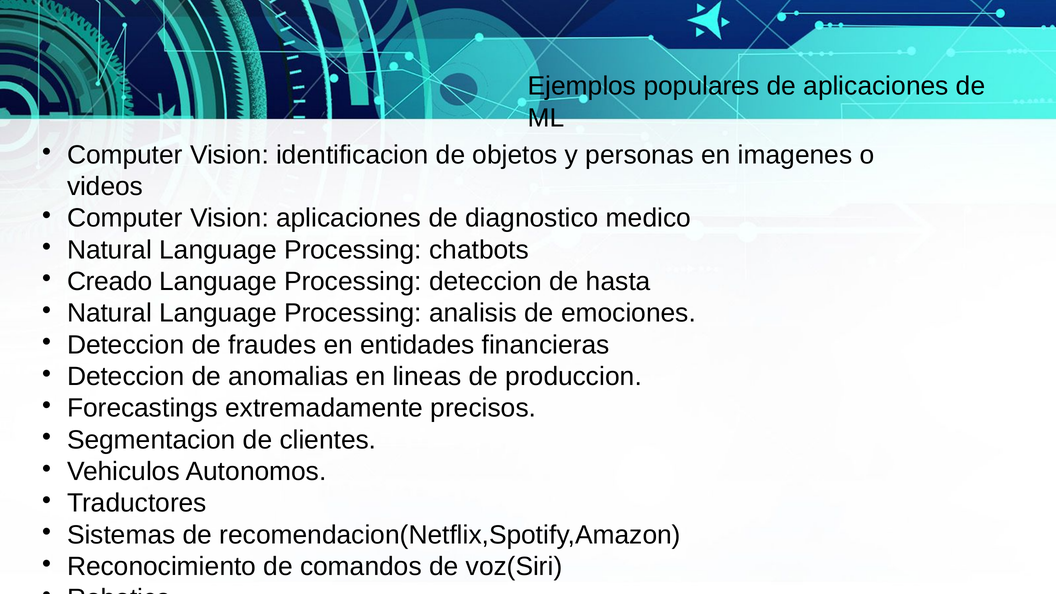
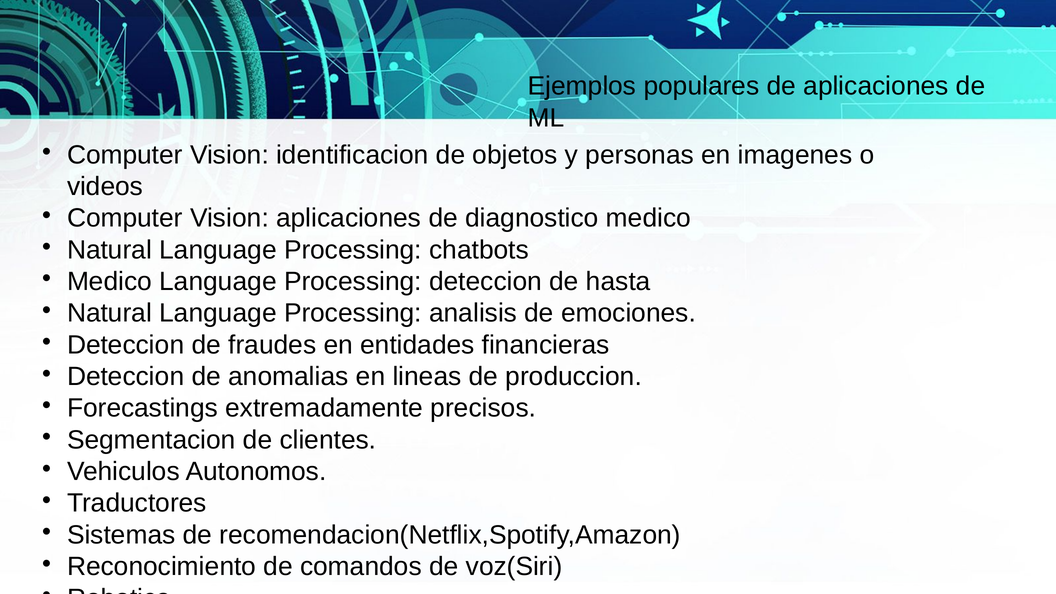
Creado at (110, 282): Creado -> Medico
